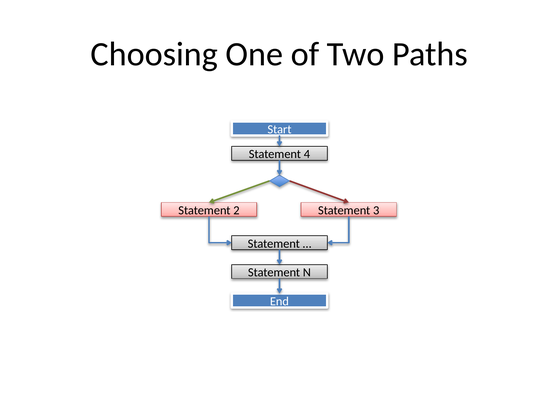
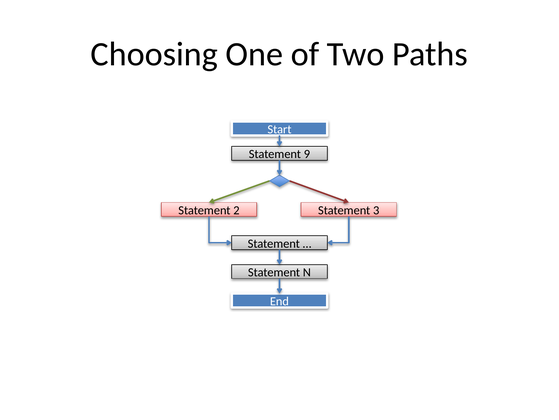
4: 4 -> 9
